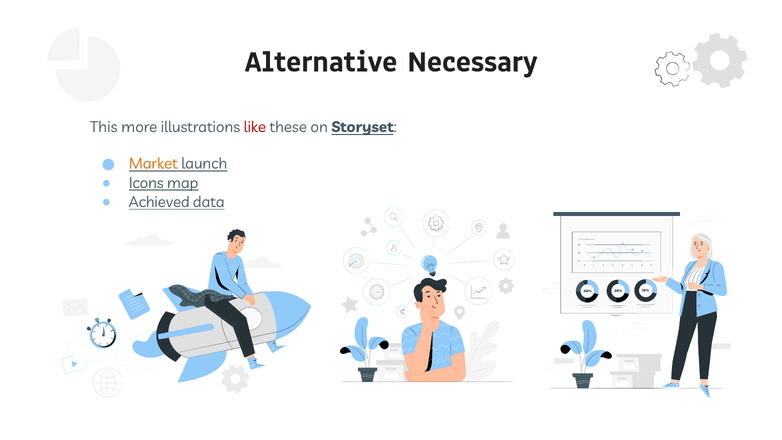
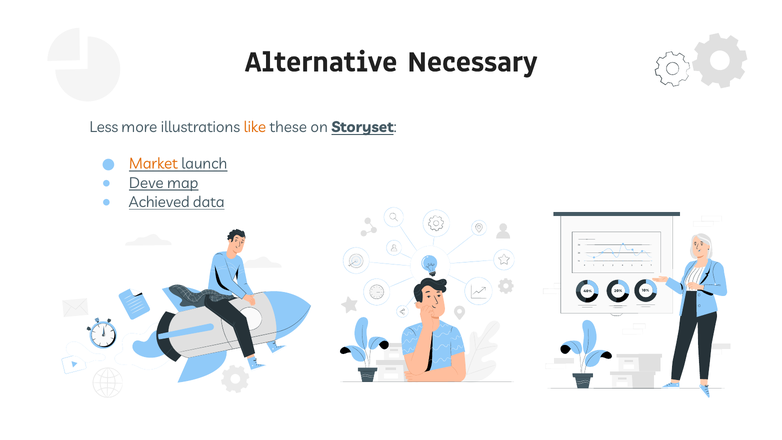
This: This -> Less
like colour: red -> orange
Icons: Icons -> Deve
